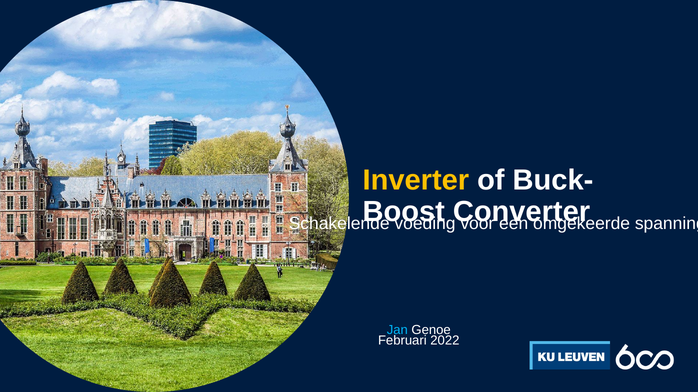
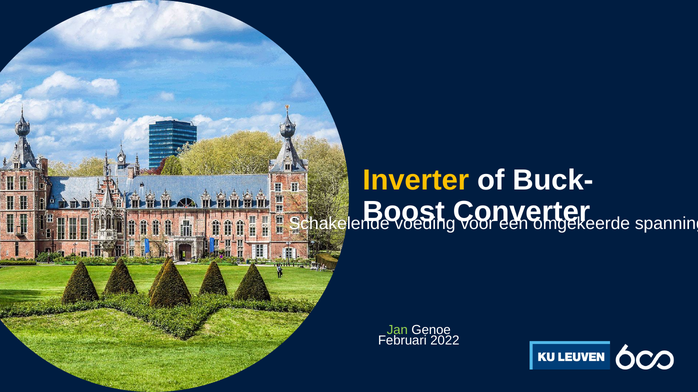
Jan colour: light blue -> light green
